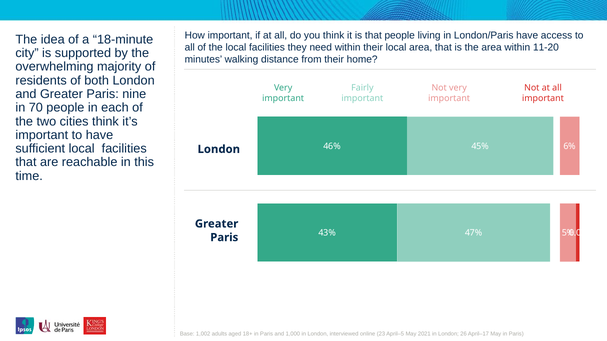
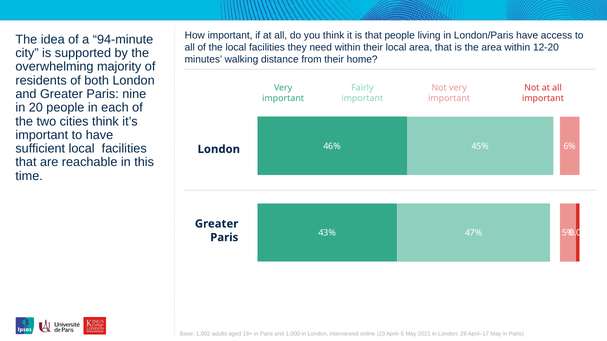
18-minute: 18-minute -> 94-minute
11-20: 11-20 -> 12-20
70: 70 -> 20
